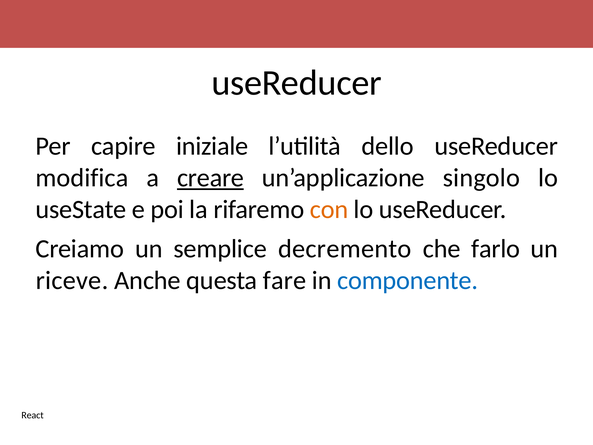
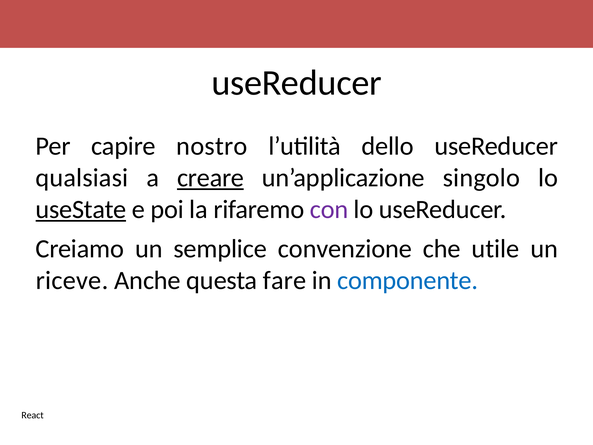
iniziale: iniziale -> nostro
modifica: modifica -> qualsiasi
useState underline: none -> present
con colour: orange -> purple
decremento: decremento -> convenzione
farlo: farlo -> utile
